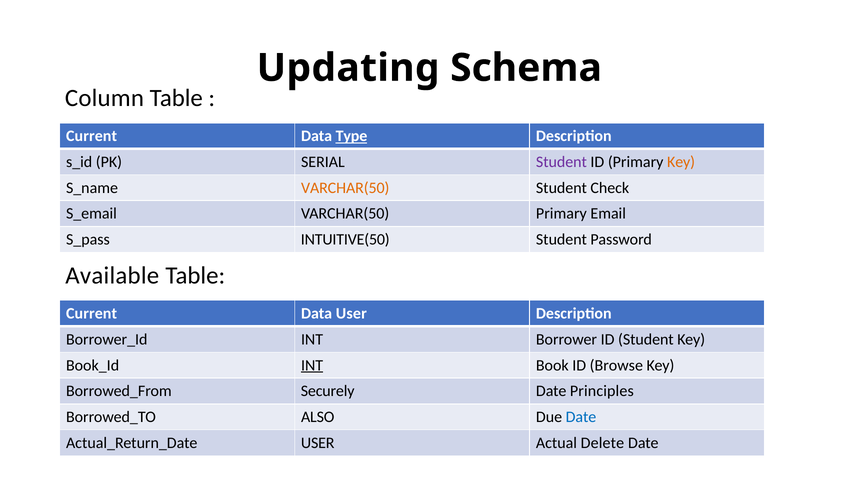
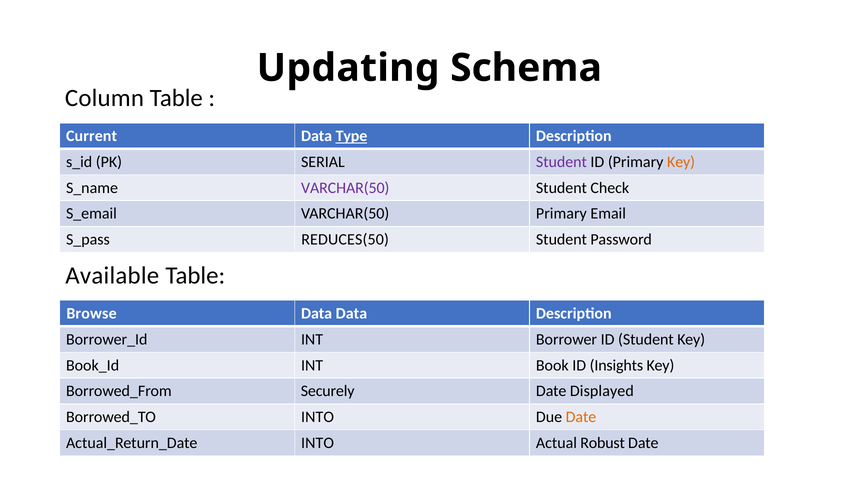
VARCHAR(50 at (345, 188) colour: orange -> purple
INTUITIVE(50: INTUITIVE(50 -> REDUCES(50
Current at (92, 314): Current -> Browse
Data User: User -> Data
INT at (312, 365) underline: present -> none
Browse: Browse -> Insights
Principles: Principles -> Displayed
ALSO at (318, 417): ALSO -> INTO
Date at (581, 417) colour: blue -> orange
USER at (318, 443): USER -> INTO
Delete: Delete -> Robust
